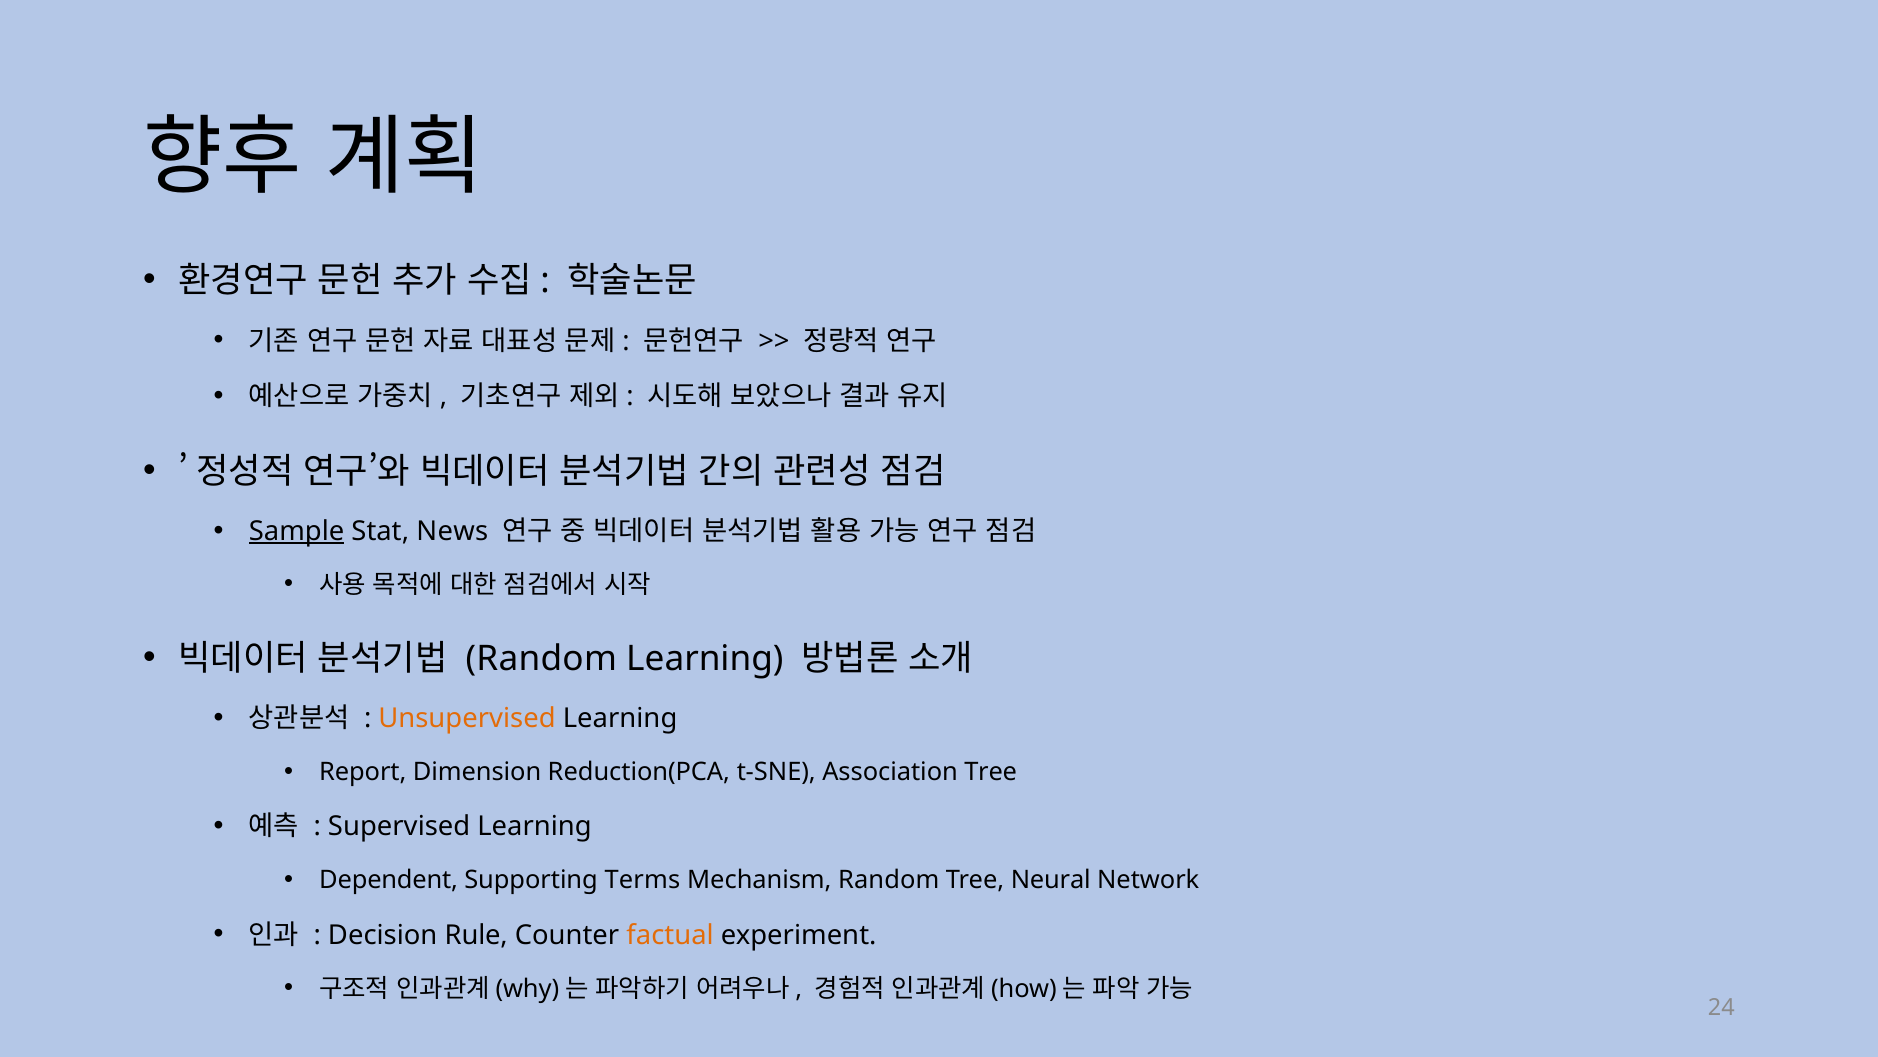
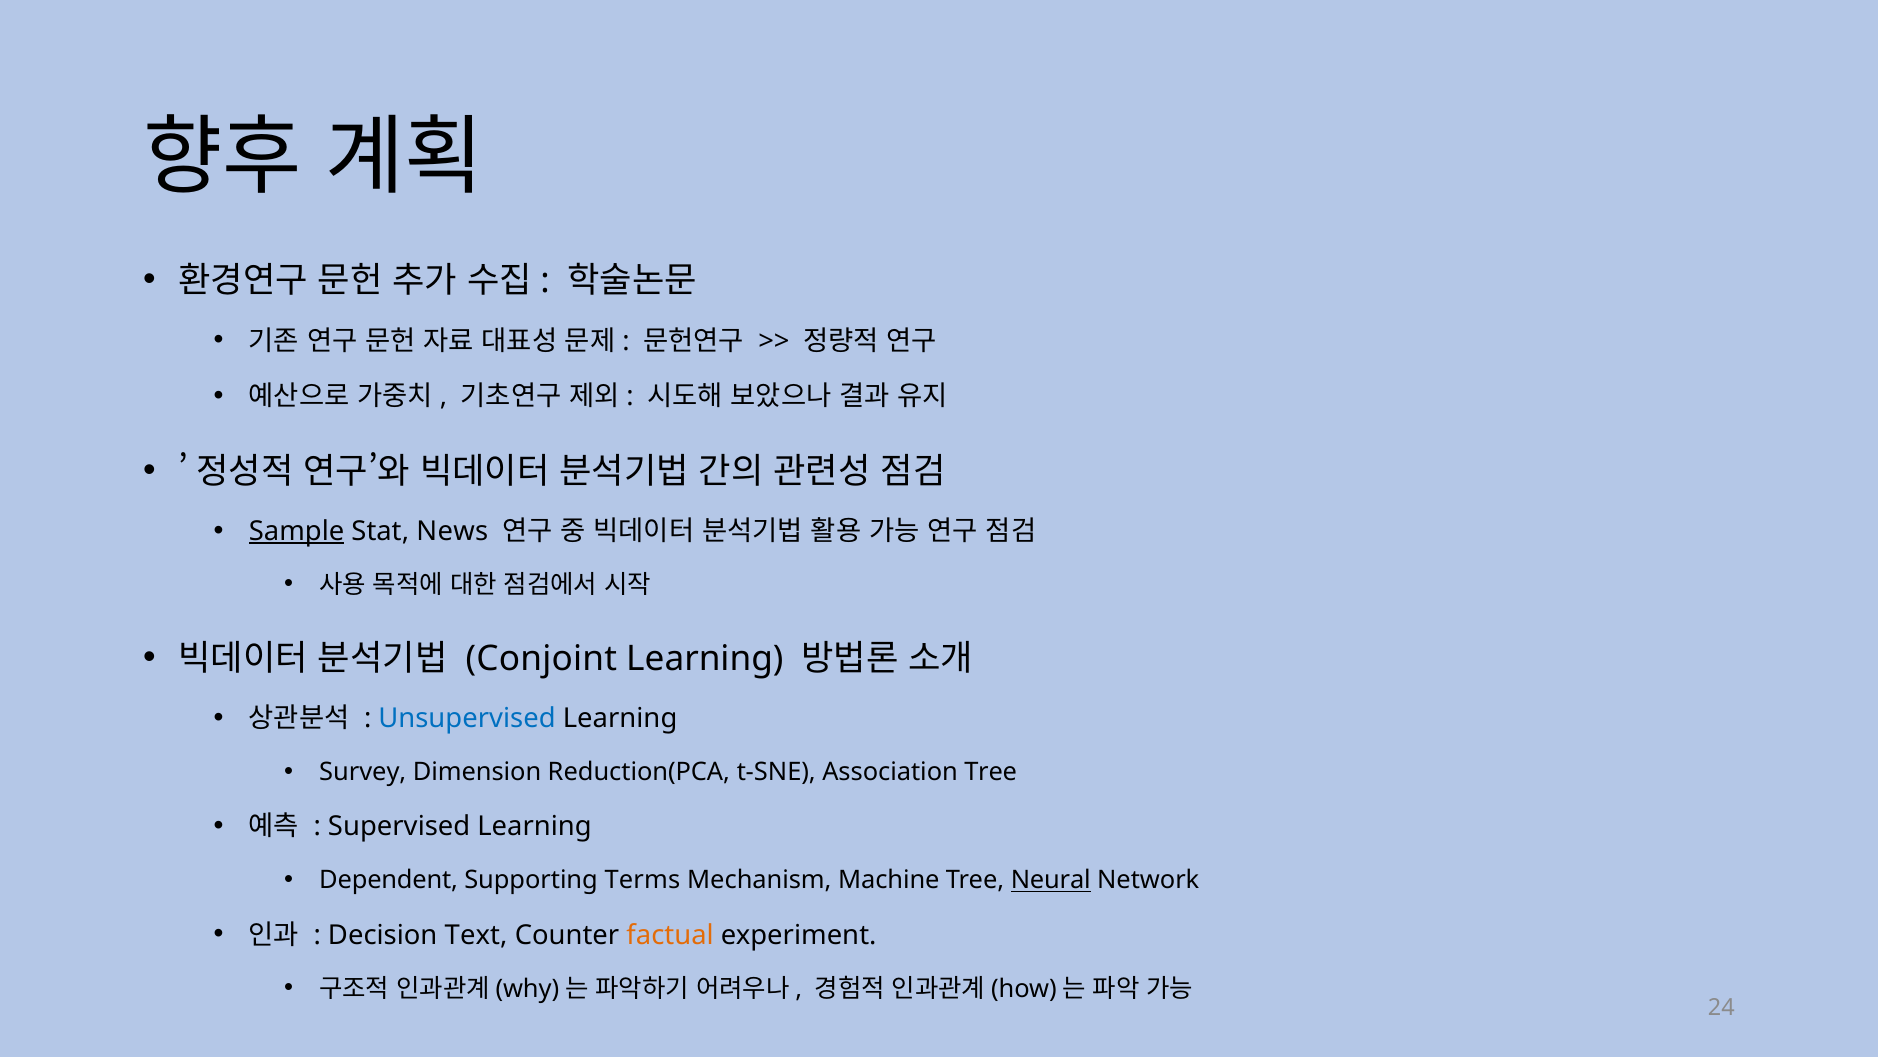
Random at (541, 658): Random -> Conjoint
Unsupervised colour: orange -> blue
Report: Report -> Survey
Mechanism Random: Random -> Machine
Neural underline: none -> present
Rule: Rule -> Text
